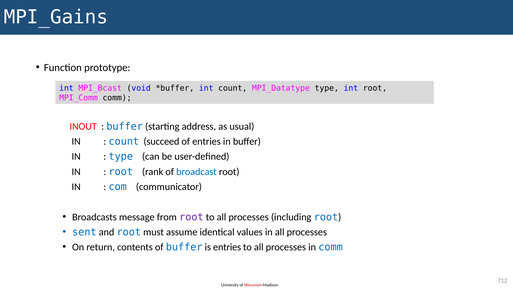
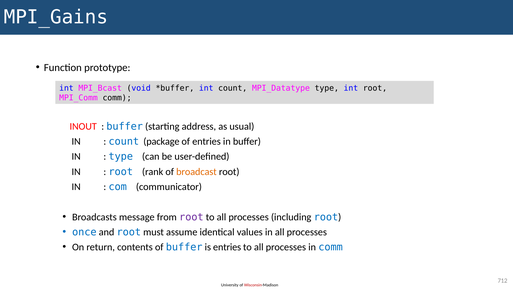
succeed: succeed -> package
broadcast colour: blue -> orange
sent: sent -> once
